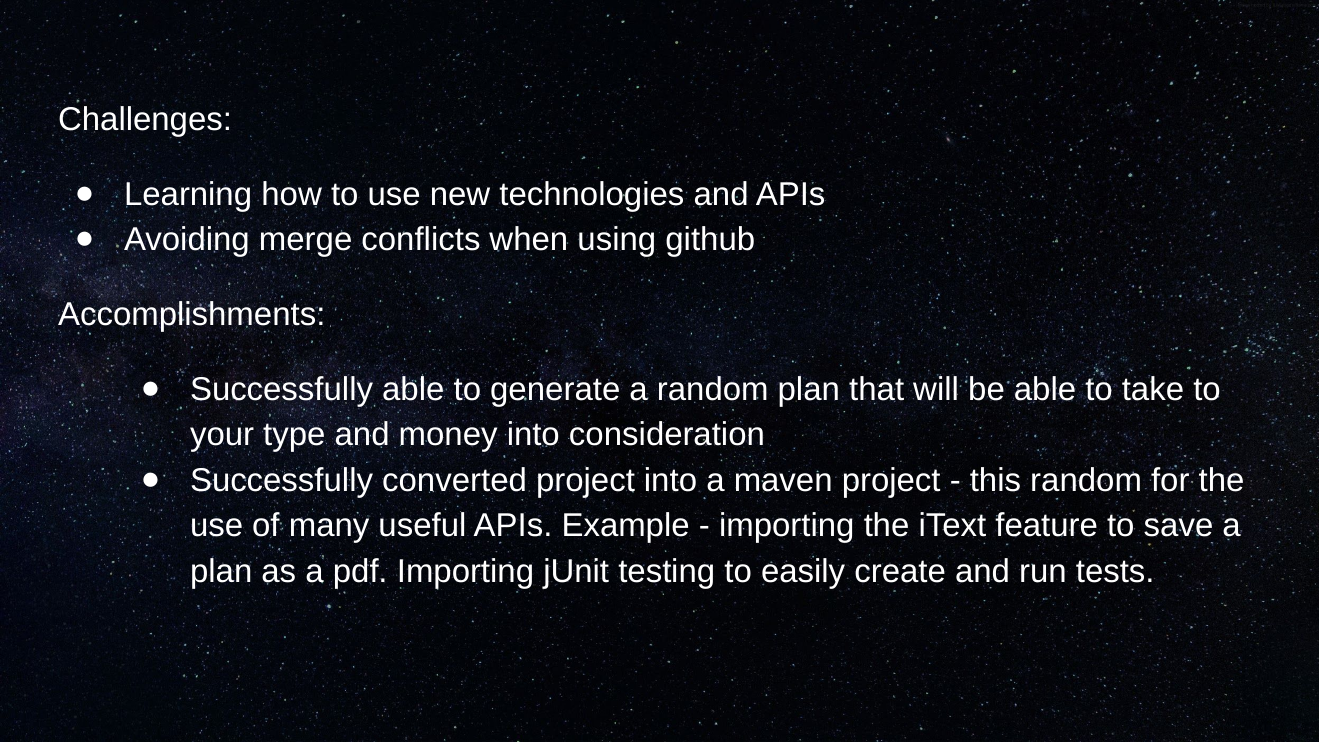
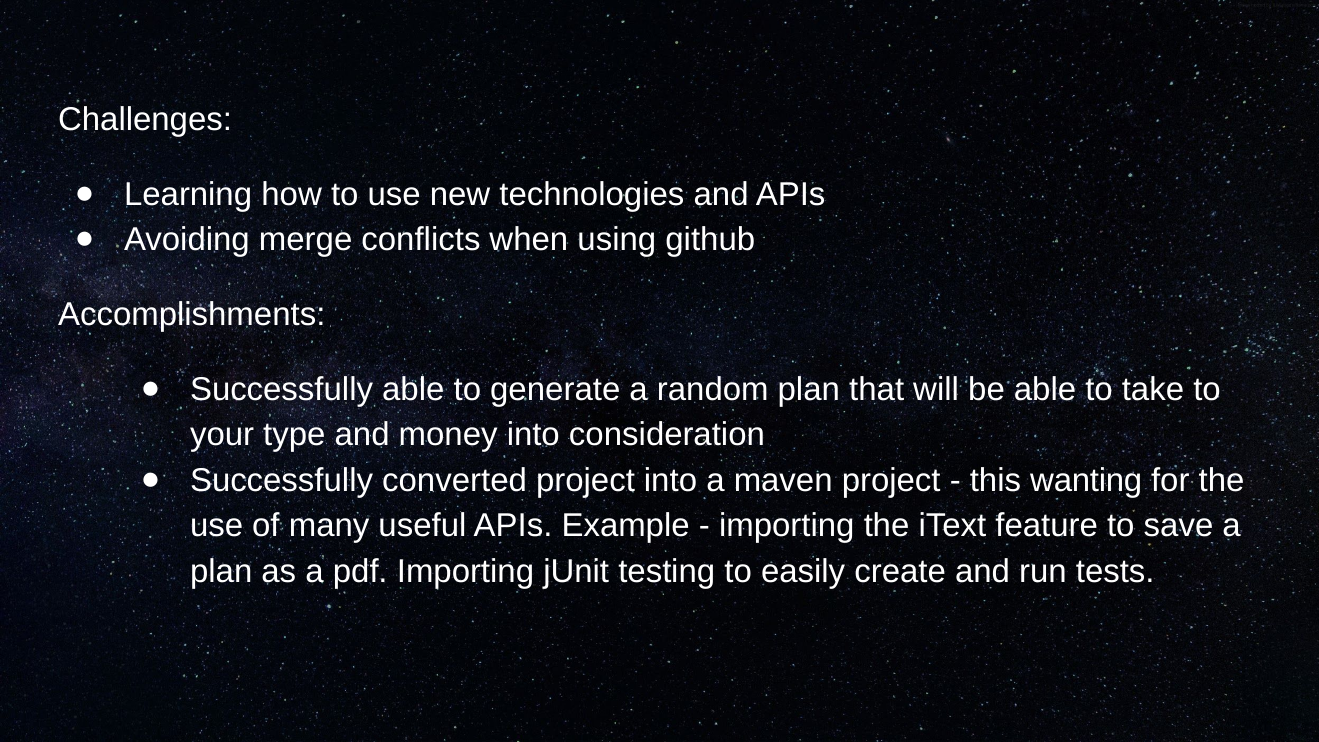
this random: random -> wanting
